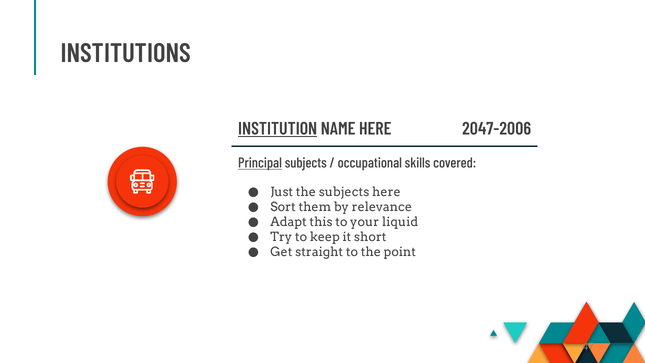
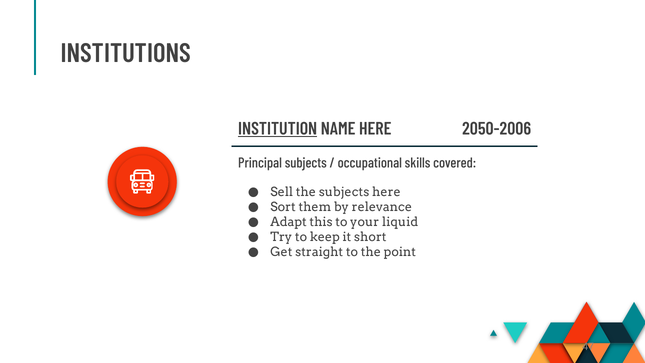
2047-2006: 2047-2006 -> 2050-2006
Principal underline: present -> none
Just: Just -> Sell
